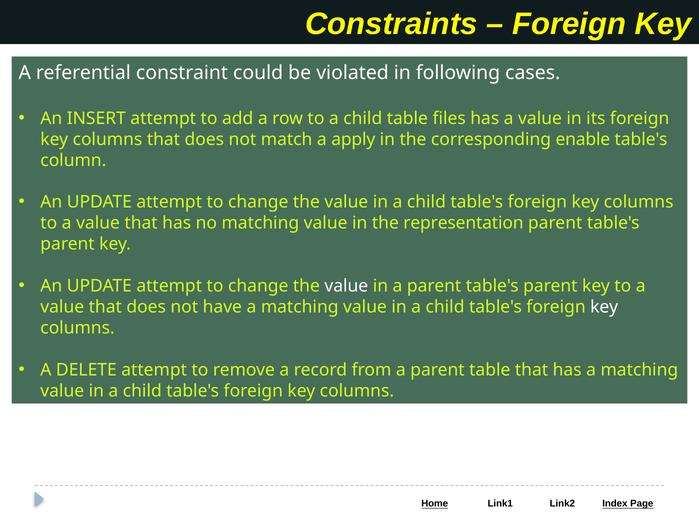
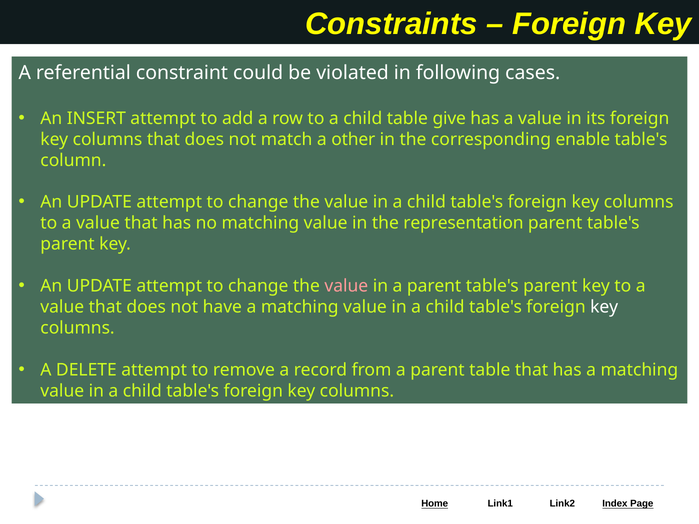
files: files -> give
apply: apply -> other
value at (346, 286) colour: white -> pink
